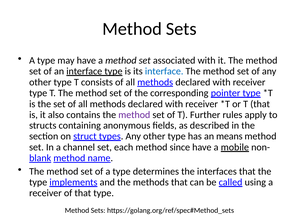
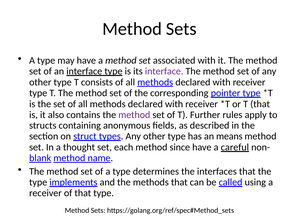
interface at (164, 71) colour: blue -> purple
channel: channel -> thought
mobile: mobile -> careful
